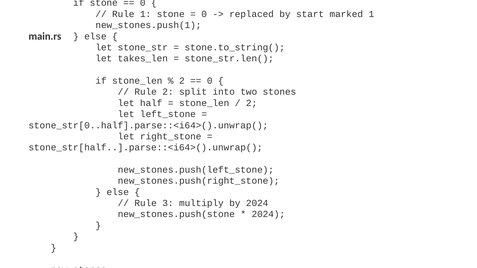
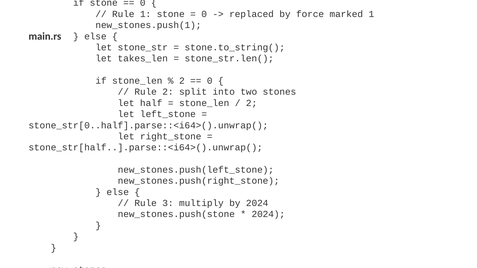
start: start -> force
